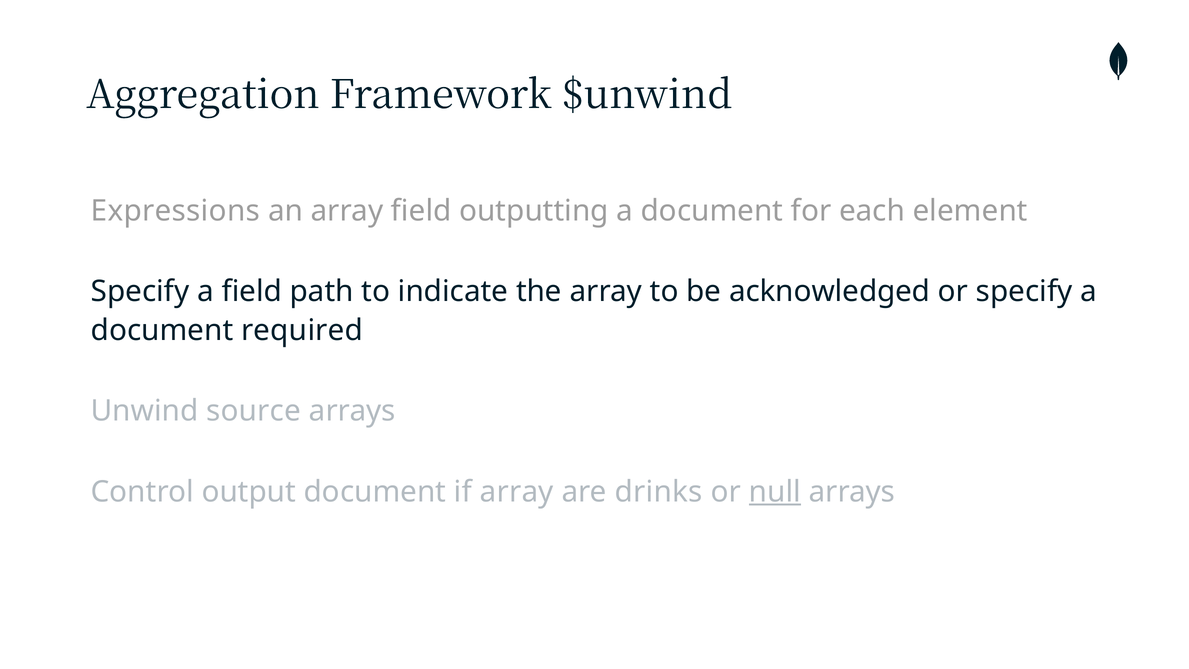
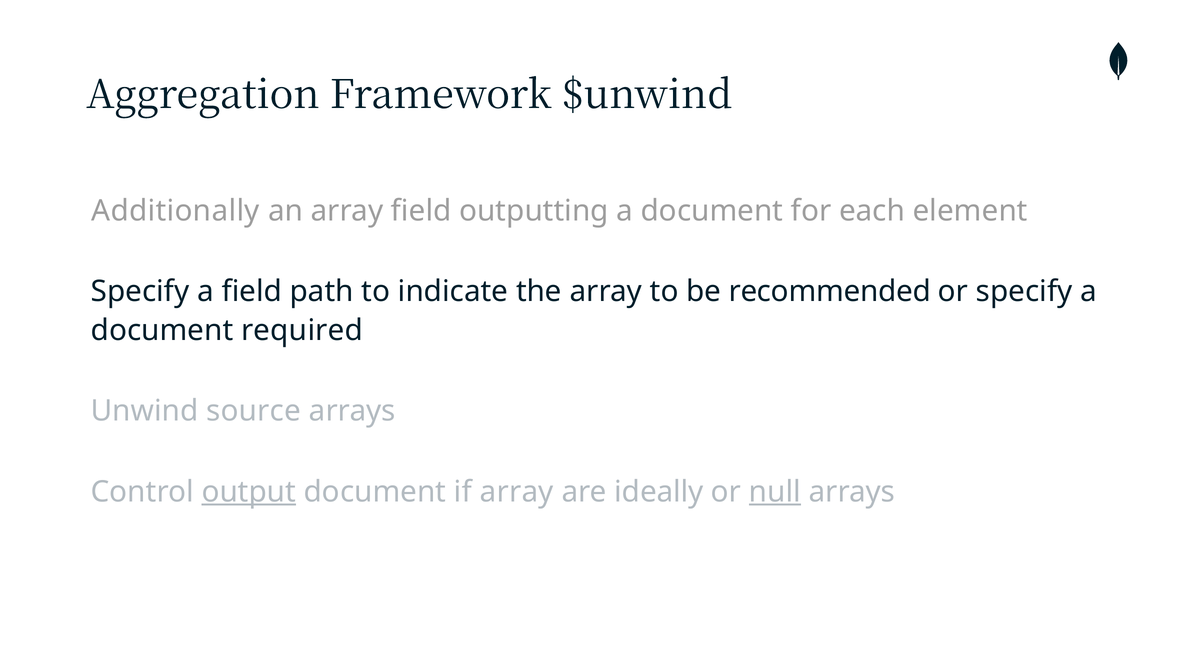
Expressions: Expressions -> Additionally
acknowledged: acknowledged -> recommended
output underline: none -> present
drinks: drinks -> ideally
